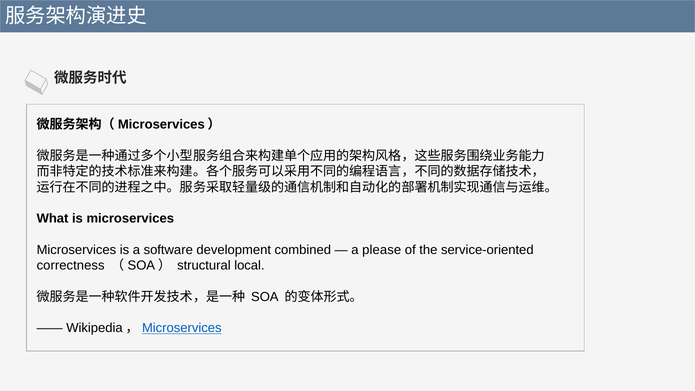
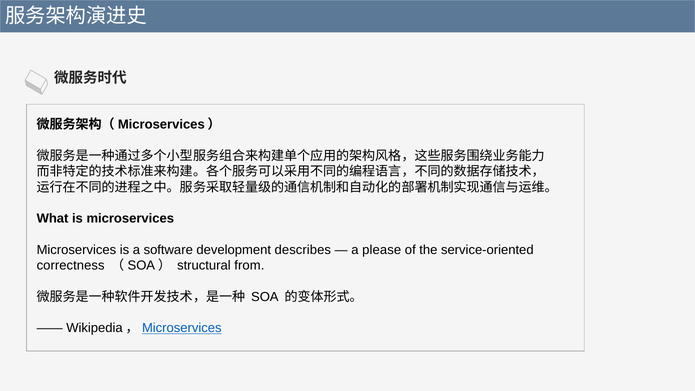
combined: combined -> describes
local: local -> from
